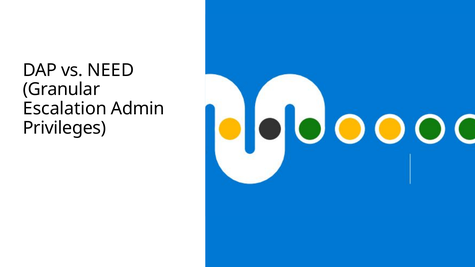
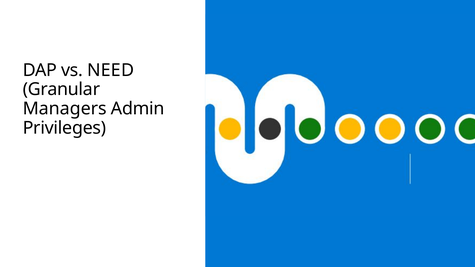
Escalation: Escalation -> Managers
